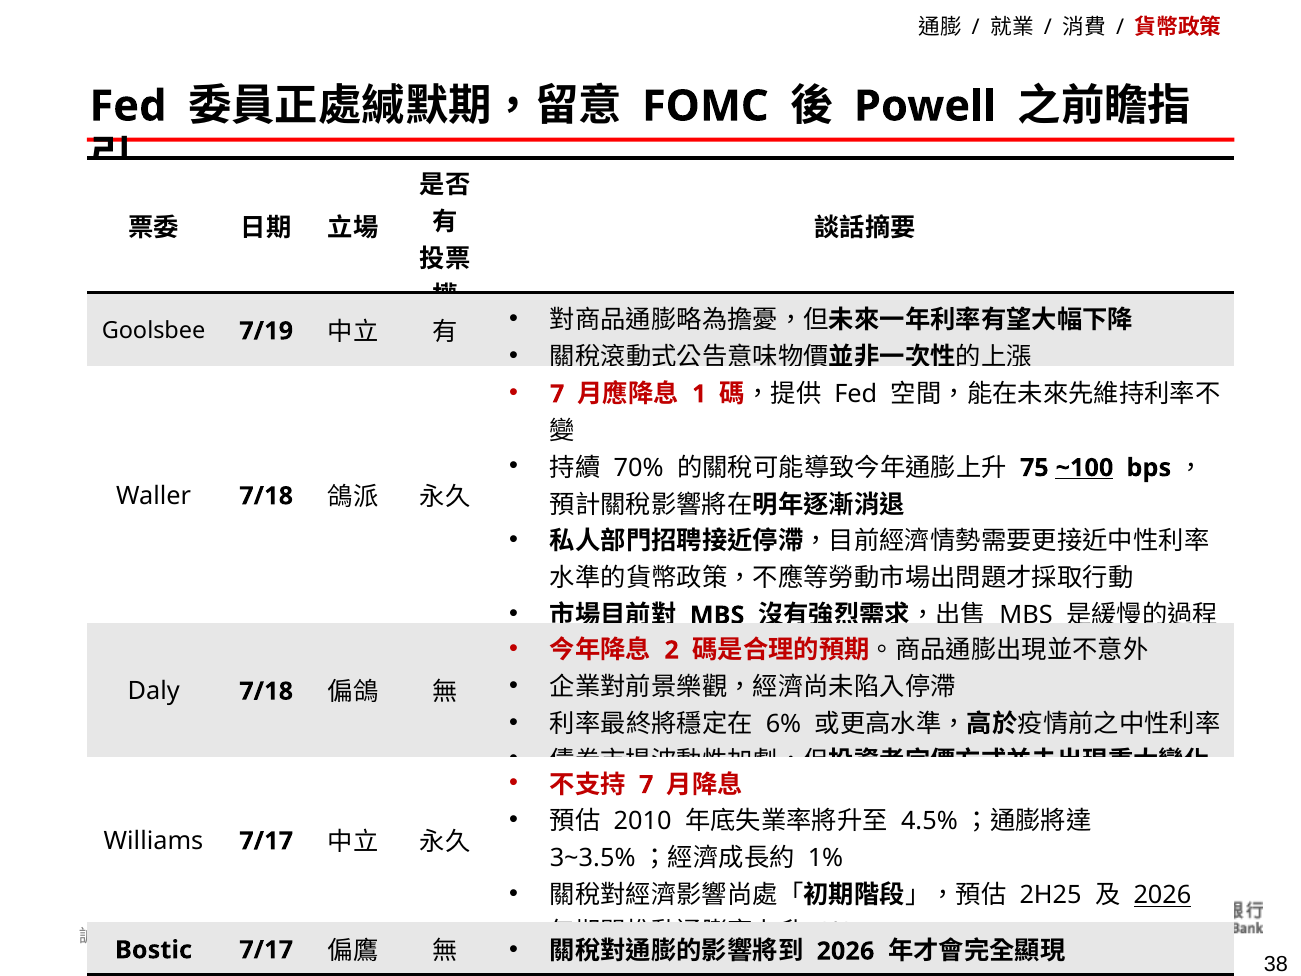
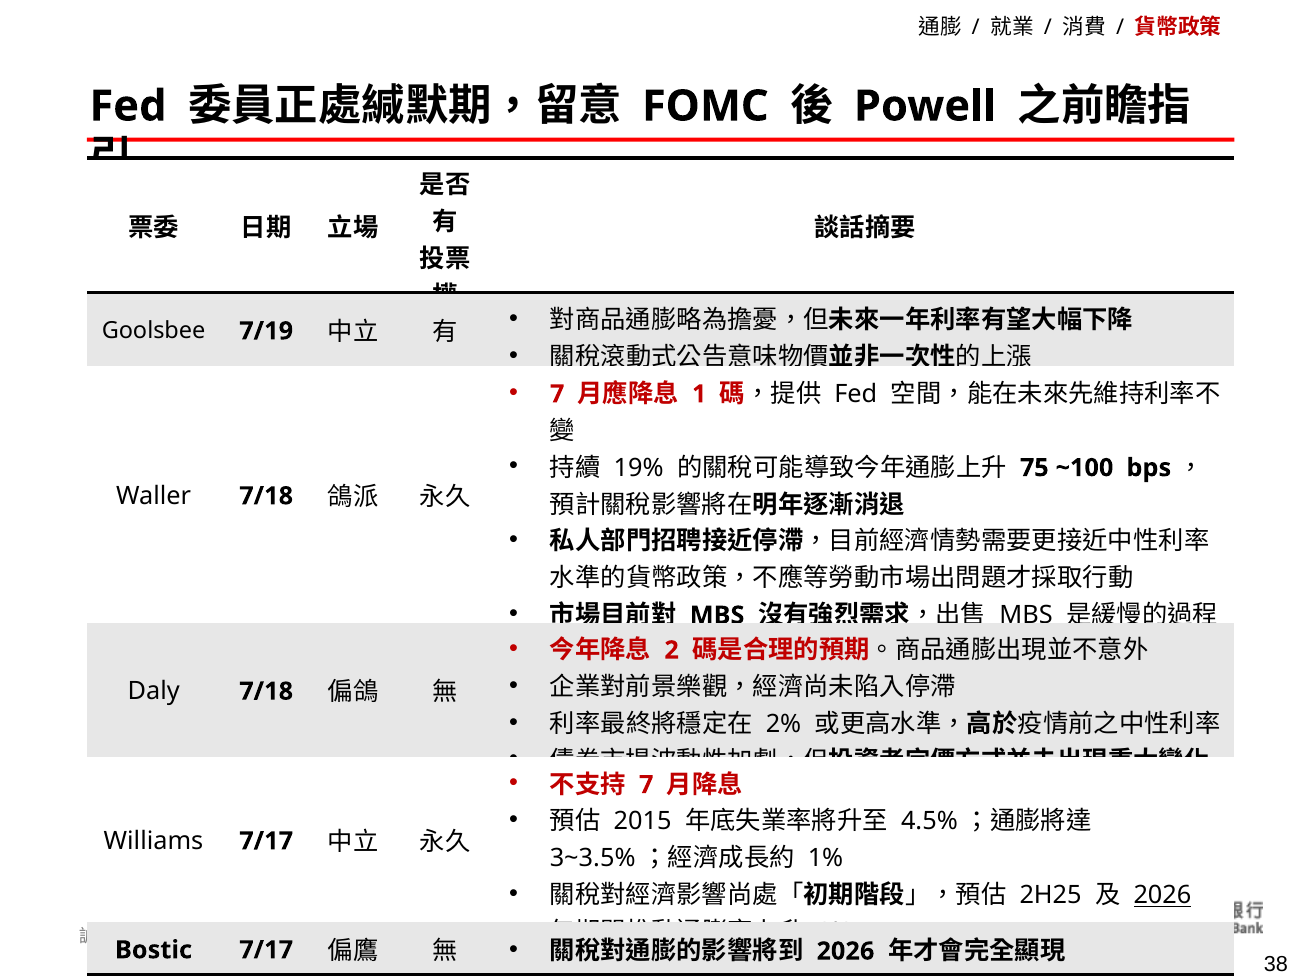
70%: 70% -> 19%
~100 underline: present -> none
6%: 6% -> 2%
2010: 2010 -> 2015
